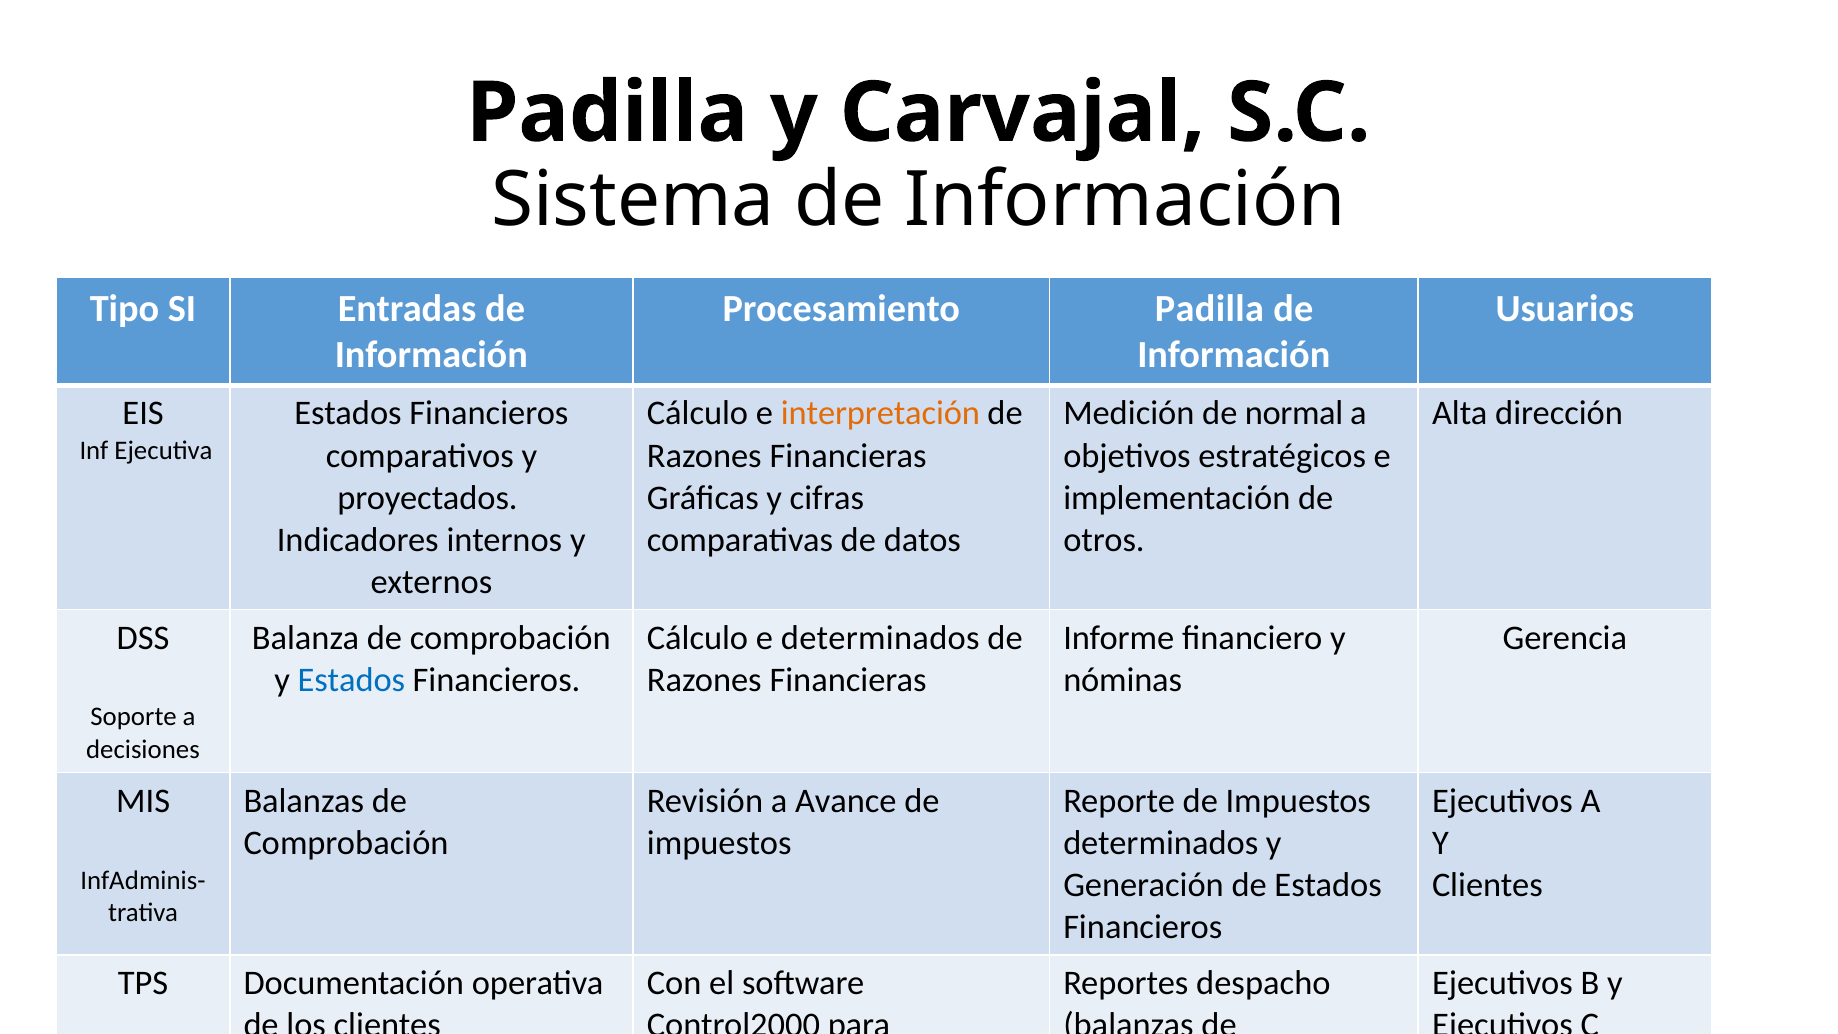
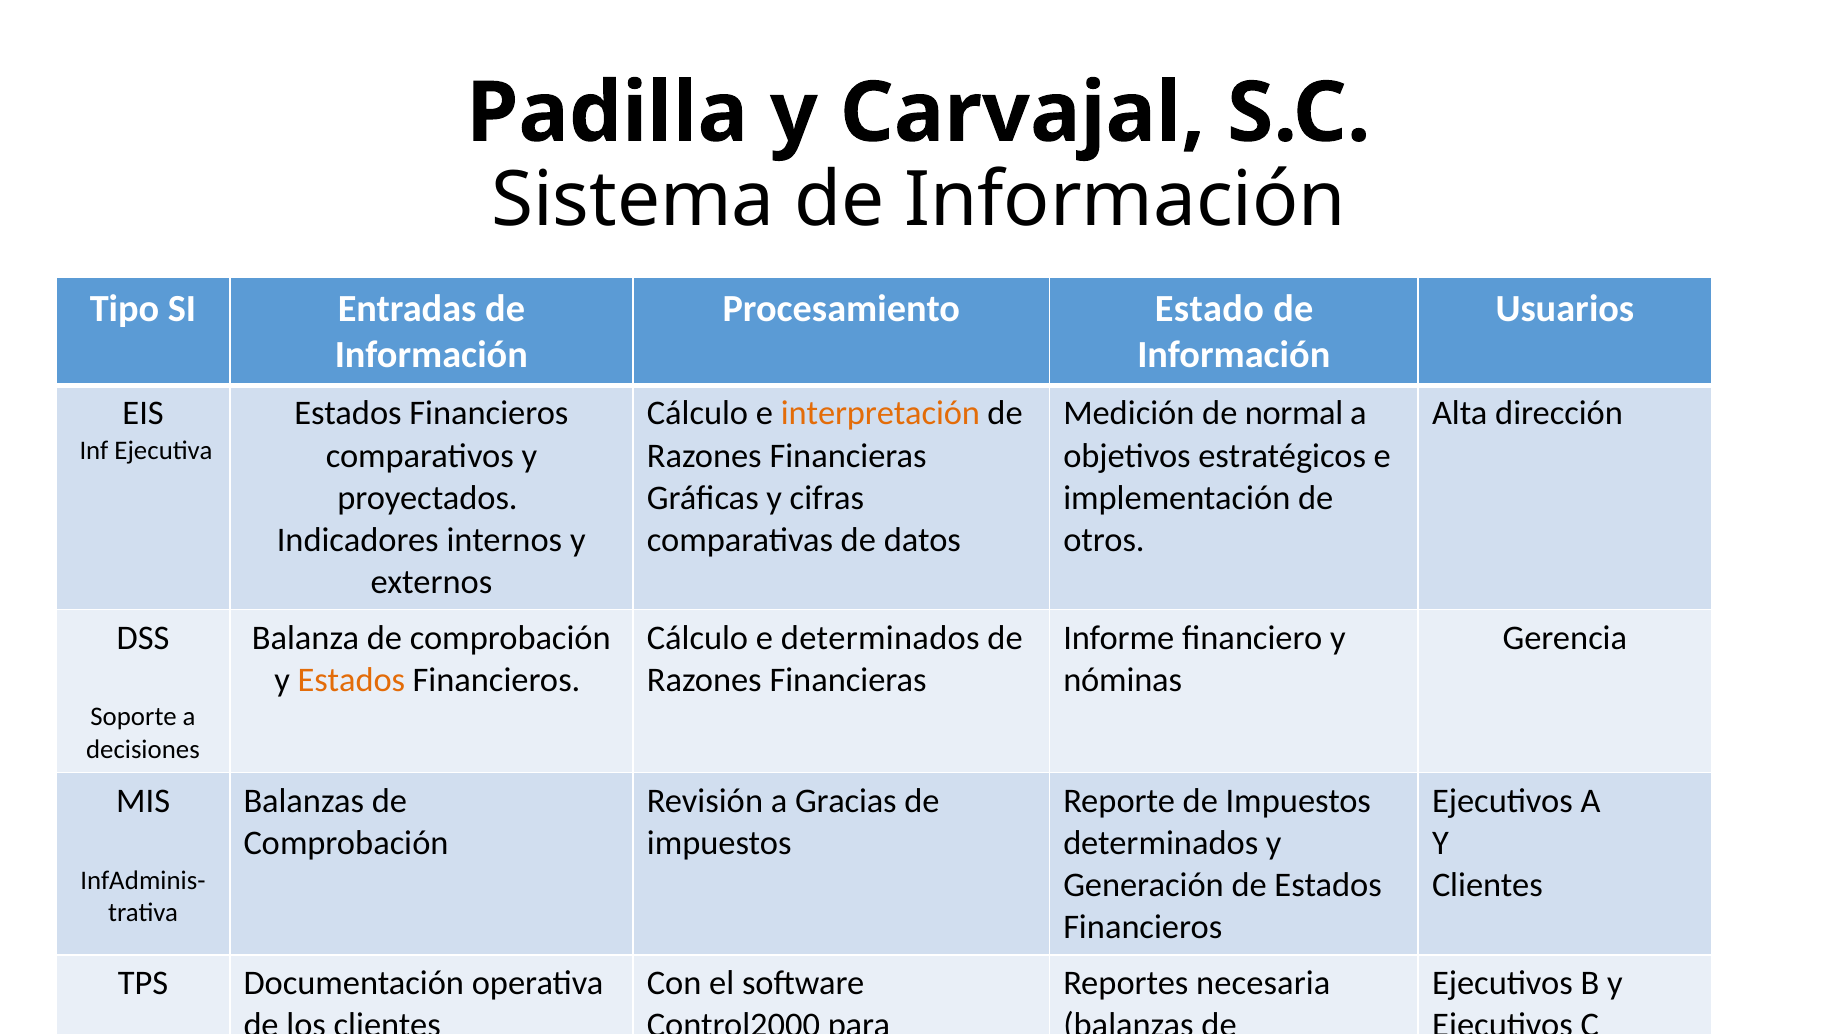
Procesamiento Padilla: Padilla -> Estado
Estados at (351, 680) colour: blue -> orange
Avance: Avance -> Gracias
despacho: despacho -> necesaria
